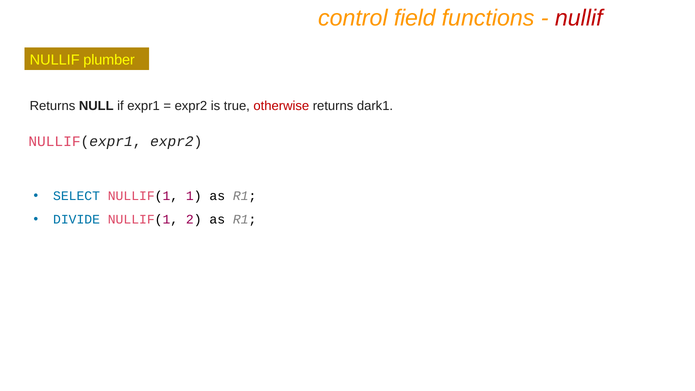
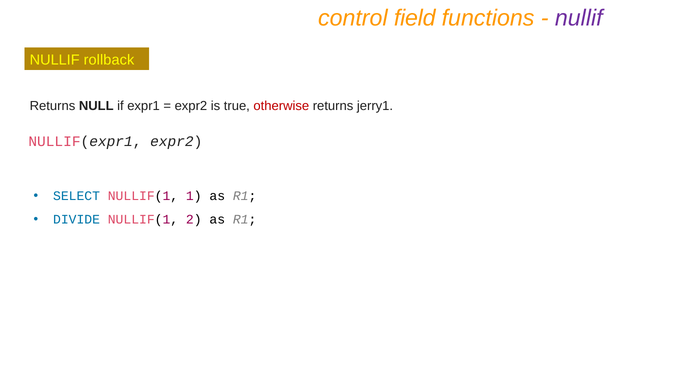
nullif at (579, 18) colour: red -> purple
plumber: plumber -> rollback
dark1: dark1 -> jerry1
